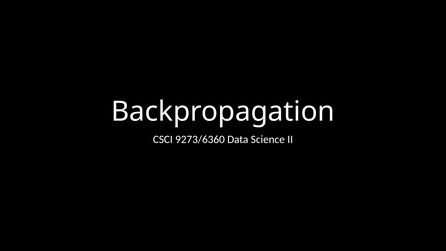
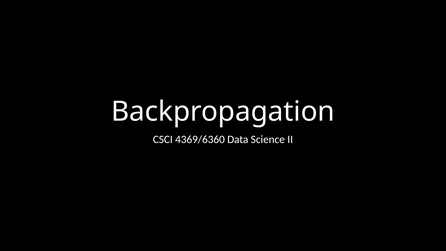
9273/6360: 9273/6360 -> 4369/6360
